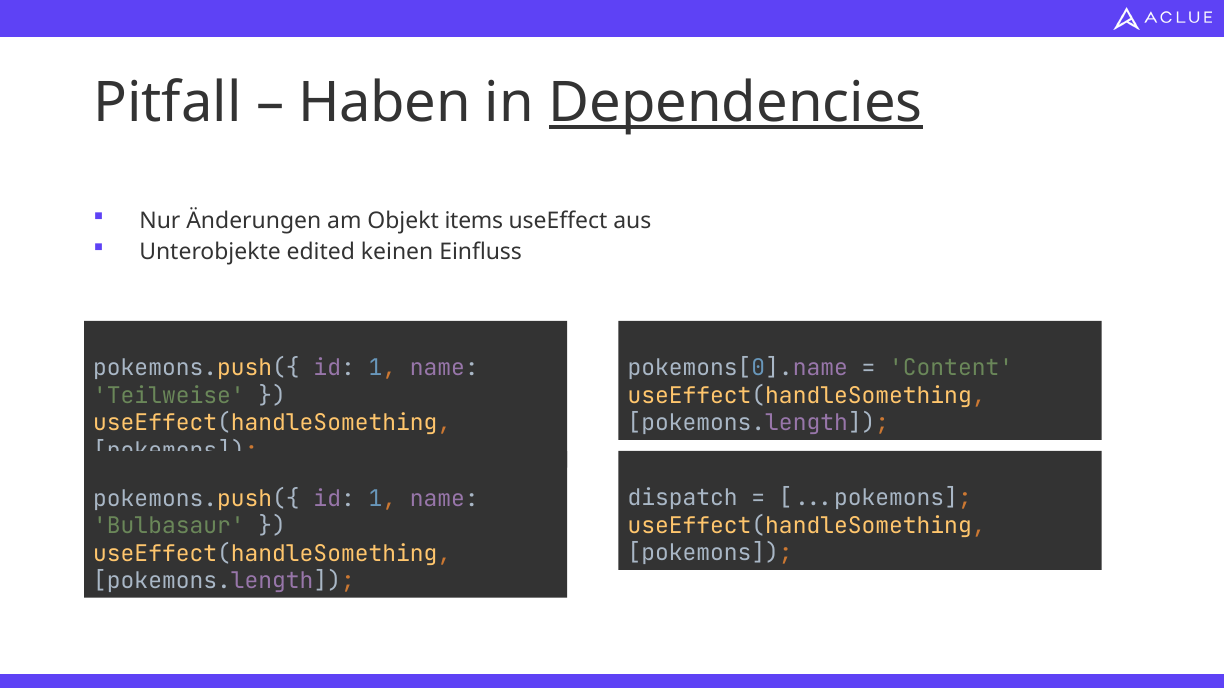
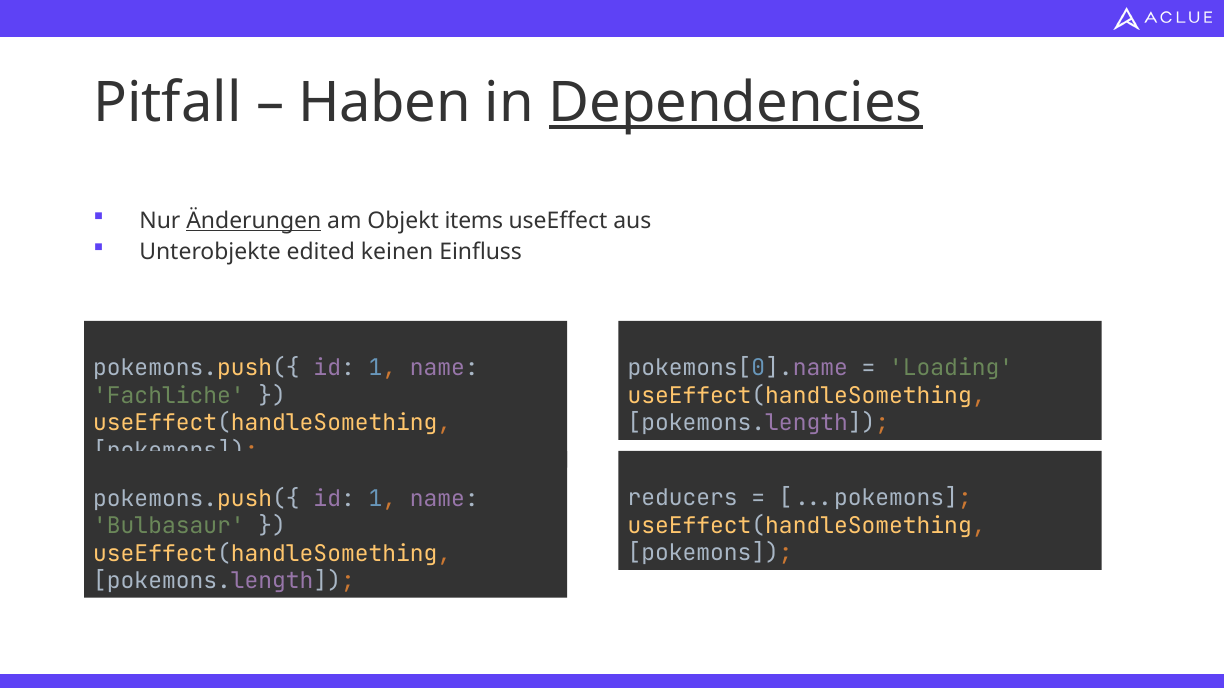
Änderungen underline: none -> present
Content: Content -> Loading
Teilweise: Teilweise -> Fachliche
dispatch: dispatch -> reducers
